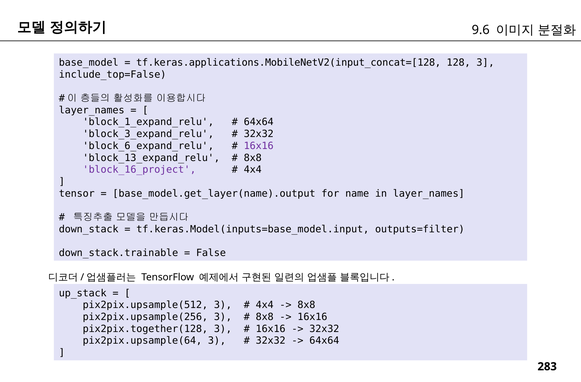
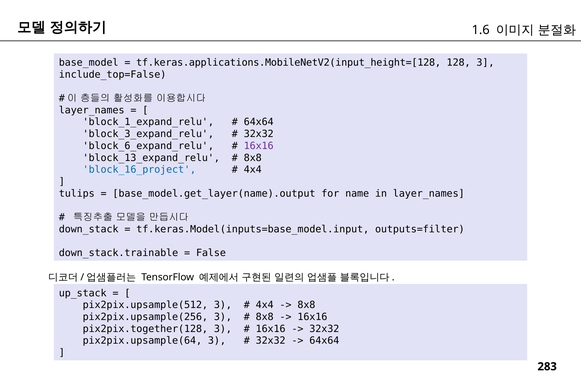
9.6: 9.6 -> 1.6
tf.keras.applications.MobileNetV2(input_concat=[128: tf.keras.applications.MobileNetV2(input_concat=[128 -> tf.keras.applications.MobileNetV2(input_height=[128
block_16_project colour: purple -> blue
tensor: tensor -> tulips
